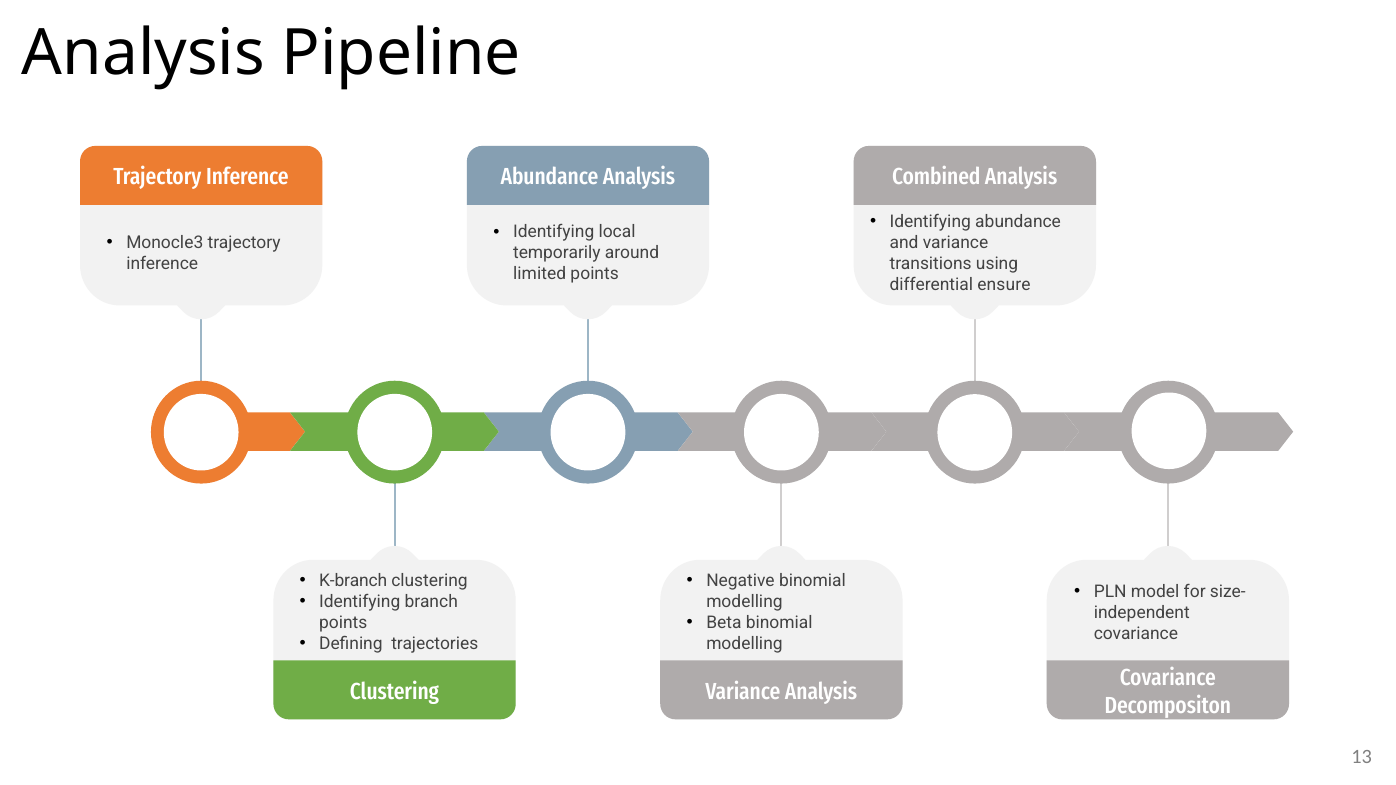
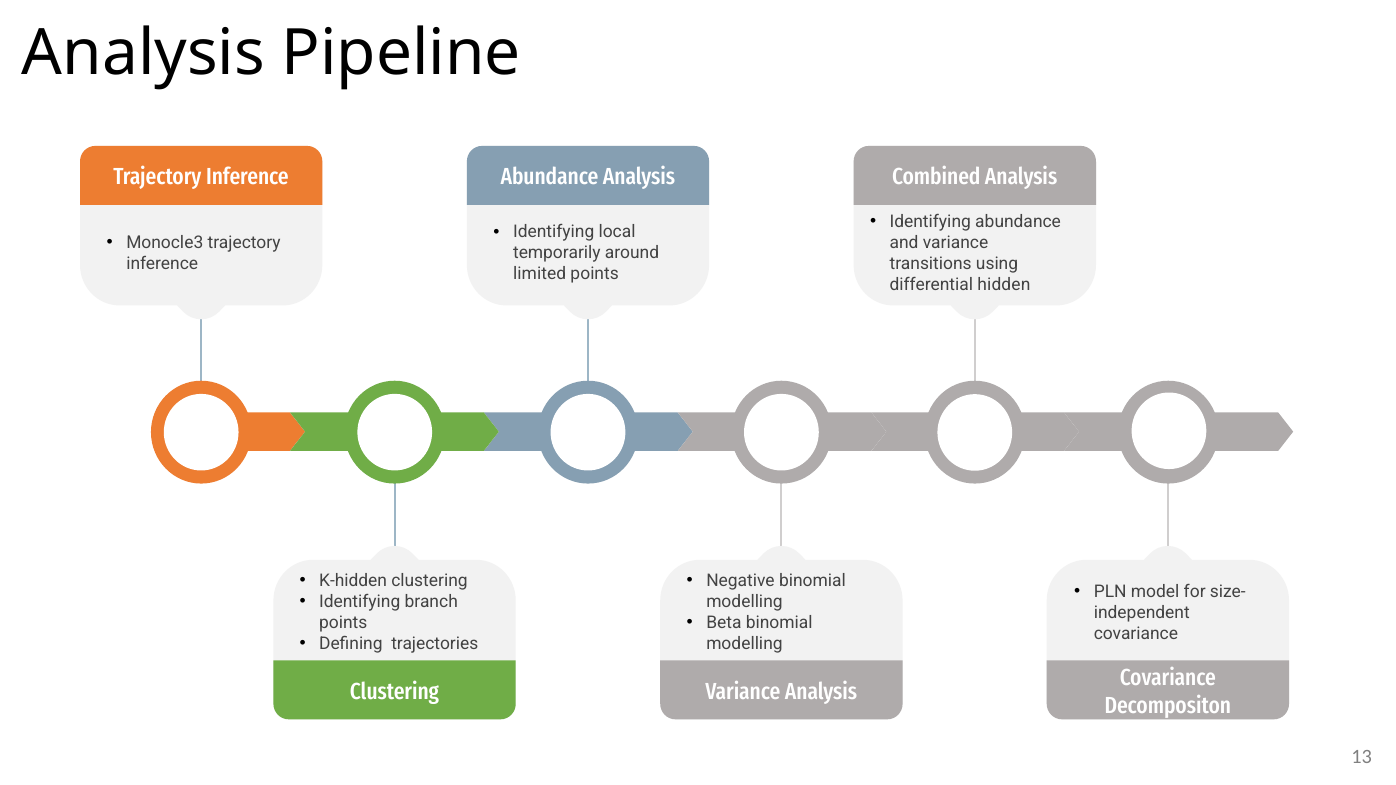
ensure: ensure -> hidden
K-branch: K-branch -> K-hidden
